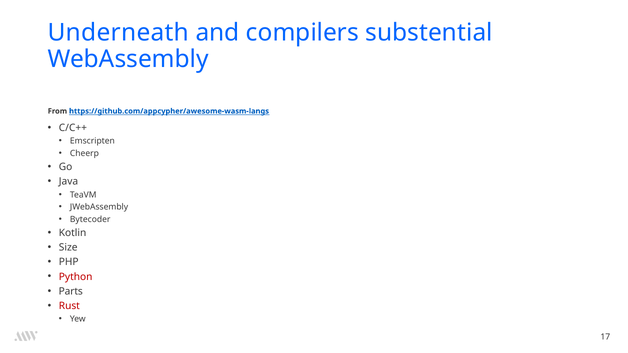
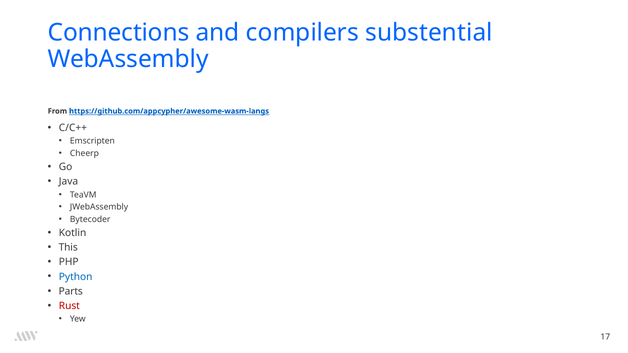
Underneath: Underneath -> Connections
Size: Size -> This
Python colour: red -> blue
